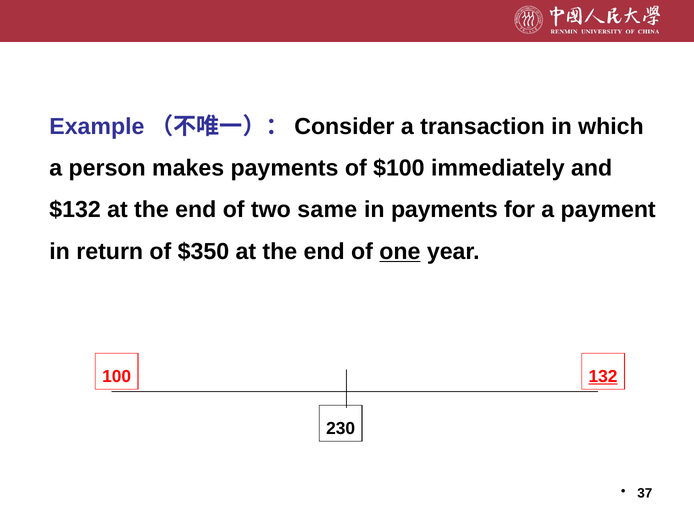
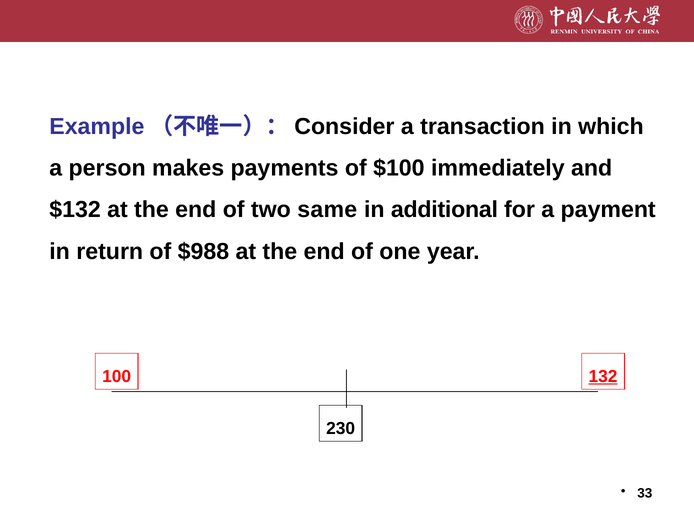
in payments: payments -> additional
$350: $350 -> $988
one underline: present -> none
37: 37 -> 33
